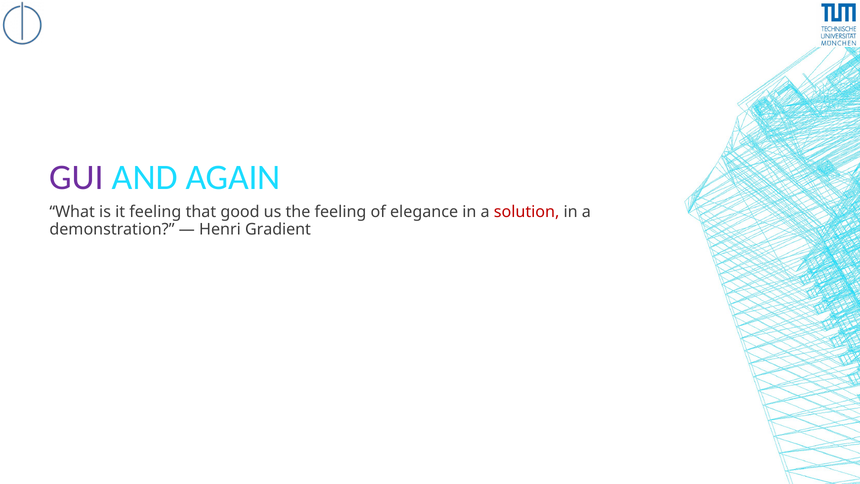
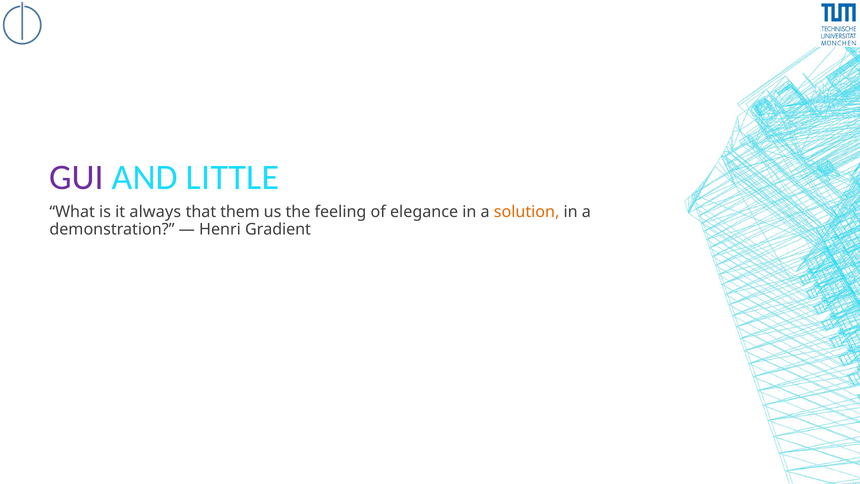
AGAIN: AGAIN -> LITTLE
it feeling: feeling -> always
good: good -> them
solution colour: red -> orange
